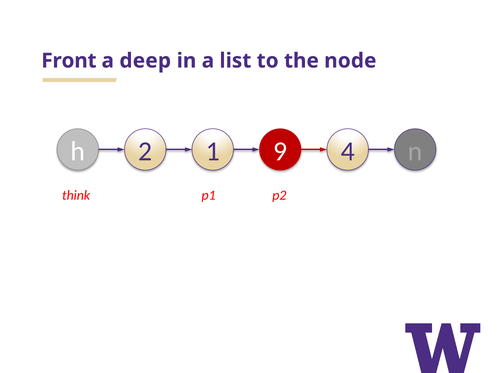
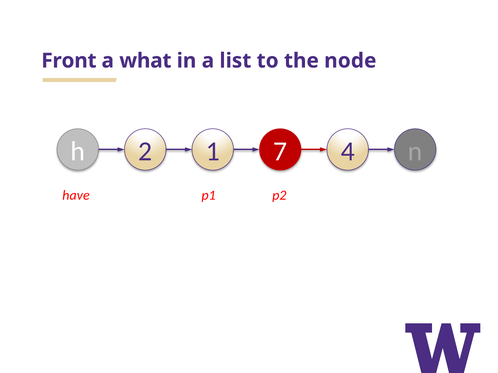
deep: deep -> what
9: 9 -> 7
think: think -> have
